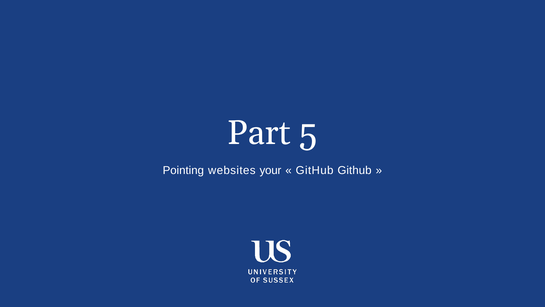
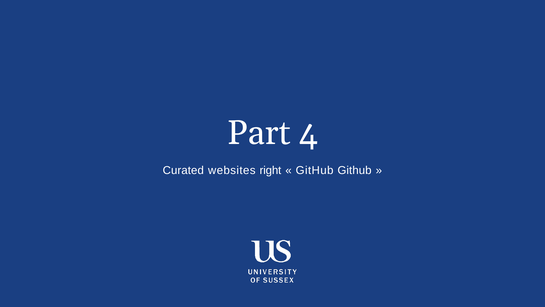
5: 5 -> 4
Pointing: Pointing -> Curated
your: your -> right
